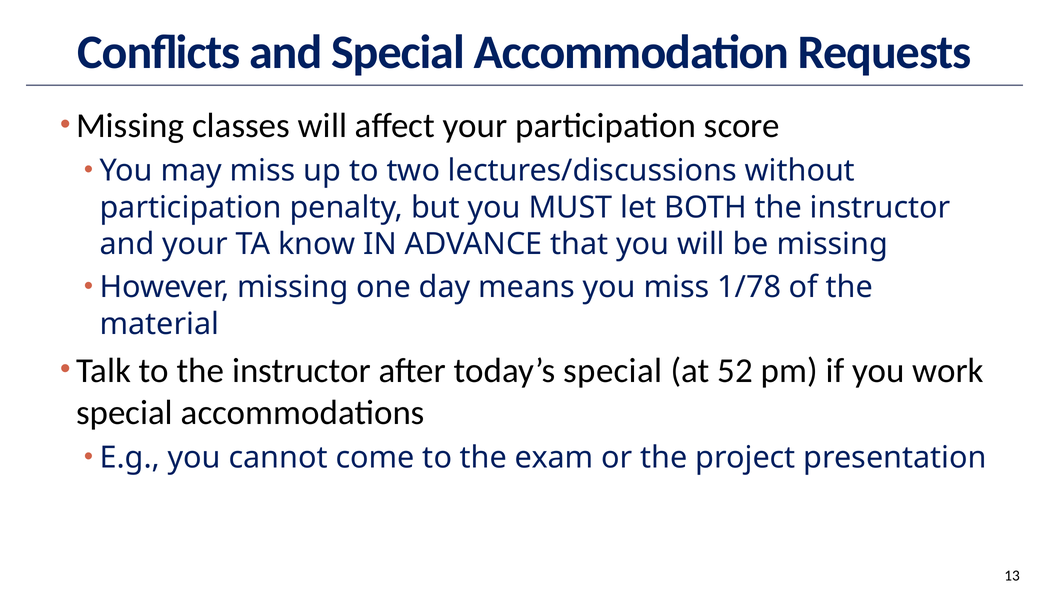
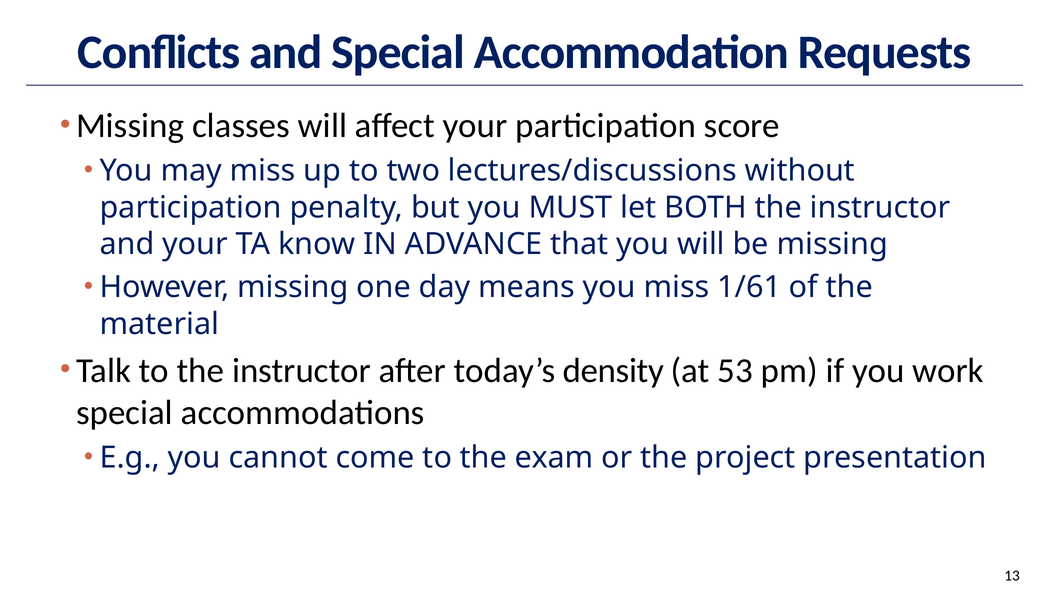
1/78: 1/78 -> 1/61
today’s special: special -> density
52: 52 -> 53
